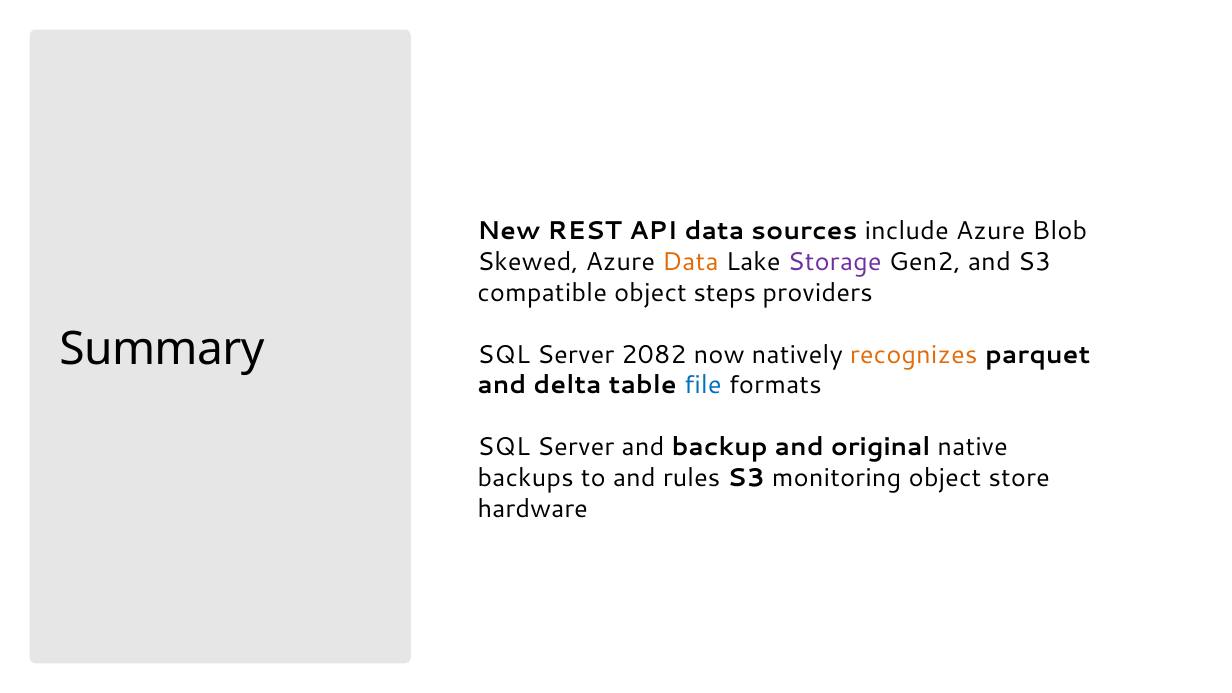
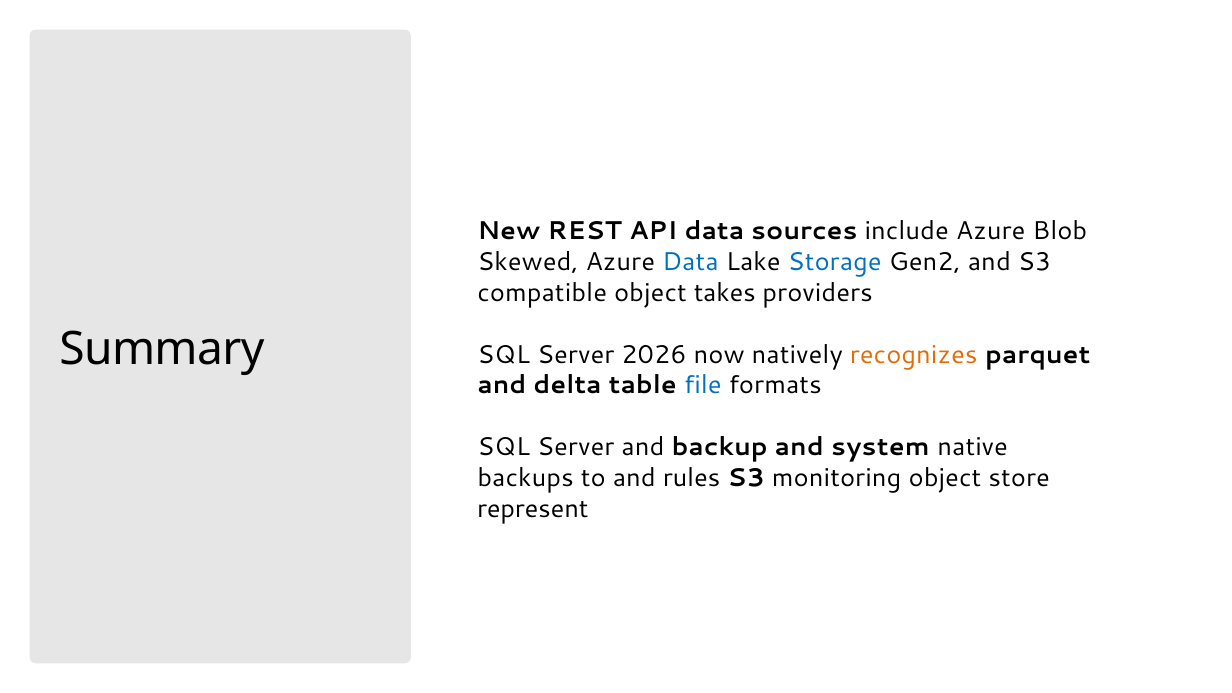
Data at (690, 262) colour: orange -> blue
Storage colour: purple -> blue
steps: steps -> takes
2082: 2082 -> 2026
original: original -> system
hardware: hardware -> represent
